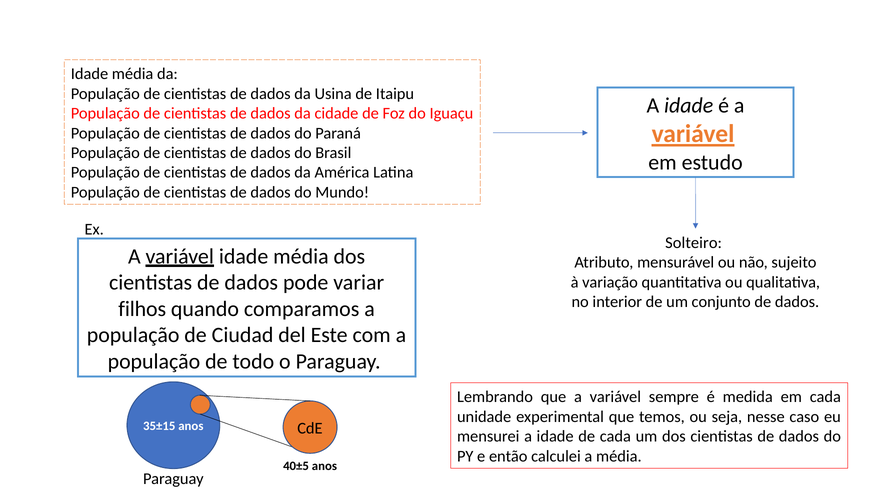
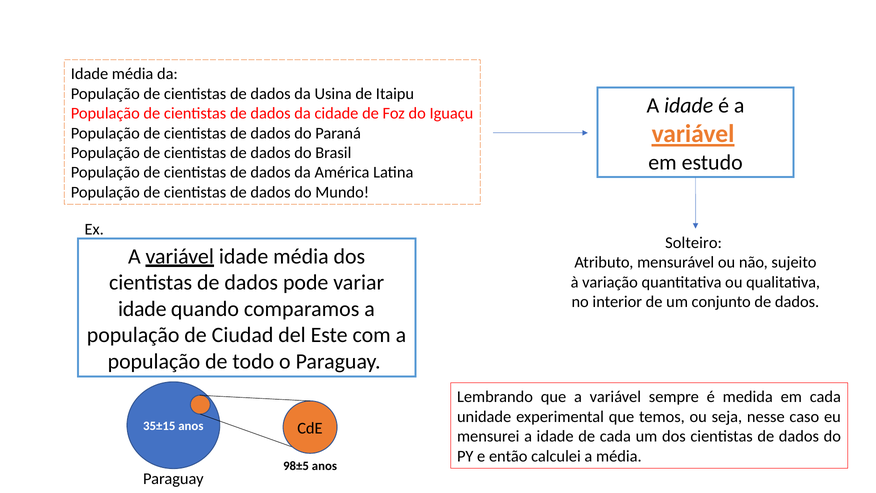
filhos at (142, 309): filhos -> idade
40±5: 40±5 -> 98±5
